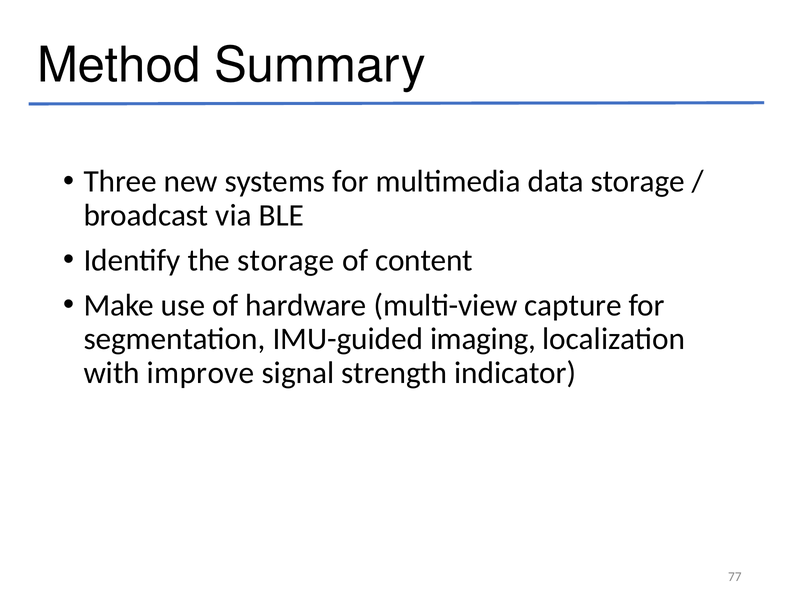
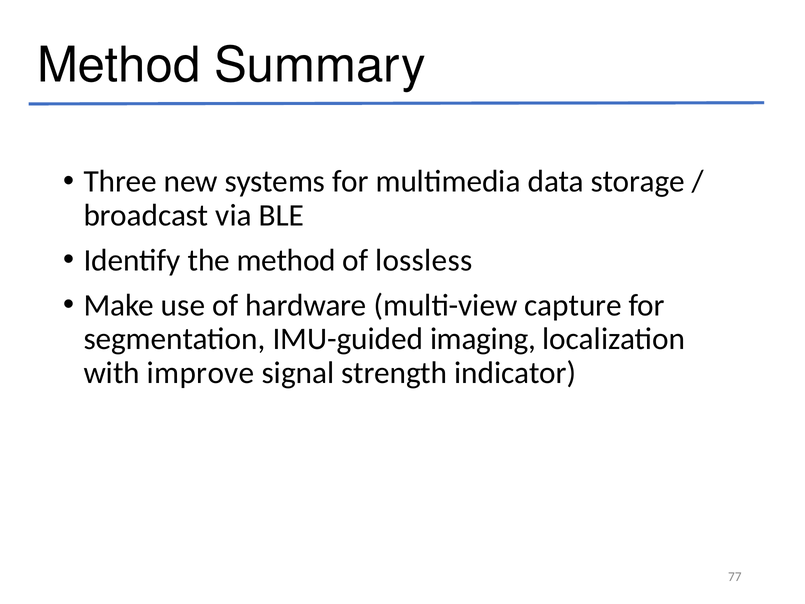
the storage: storage -> method
content: content -> lossless
